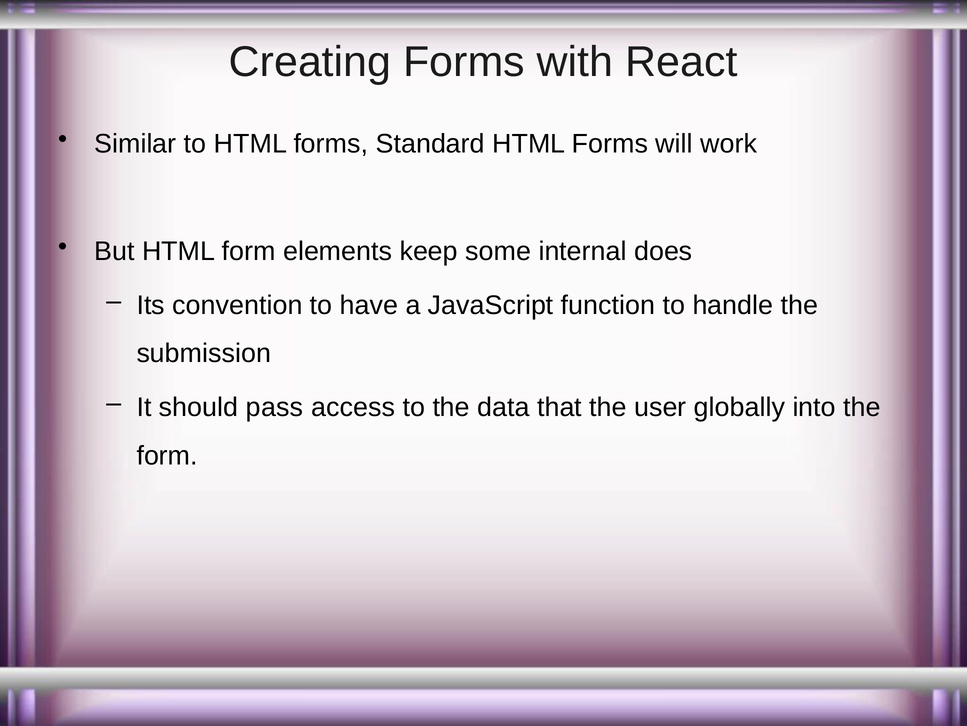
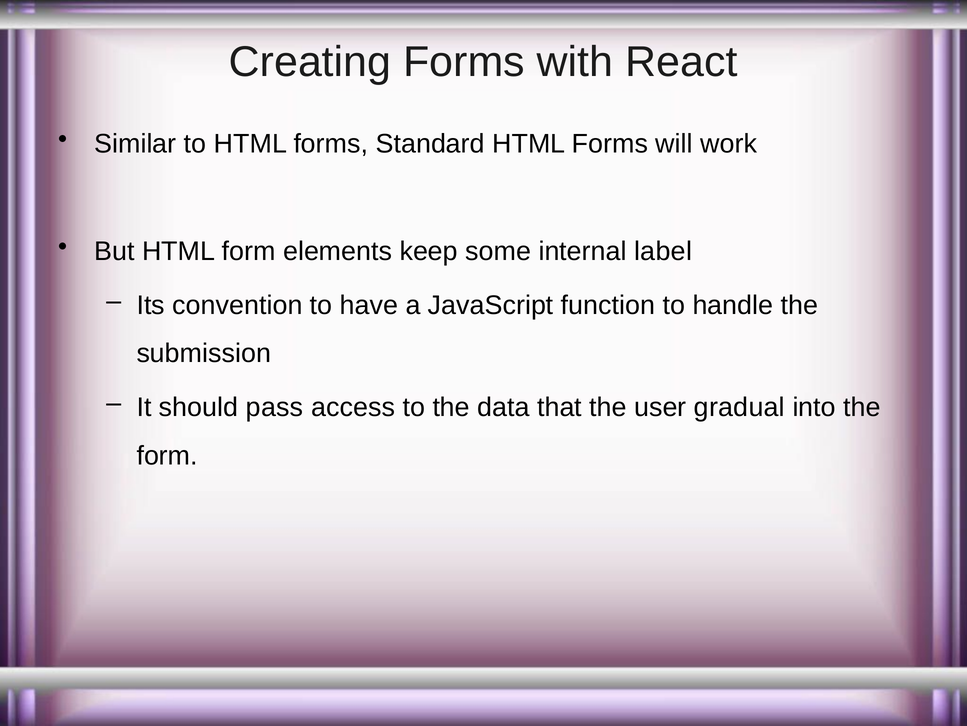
does: does -> label
globally: globally -> gradual
